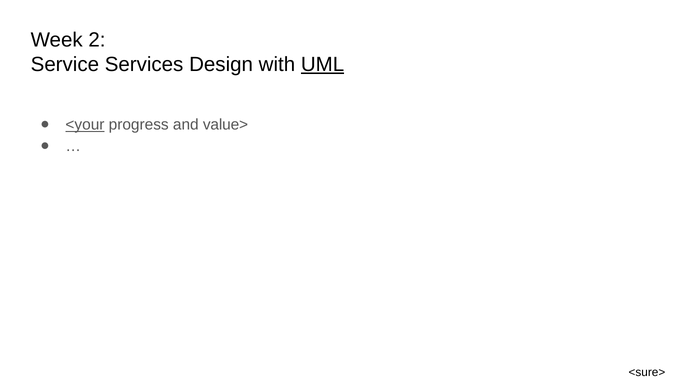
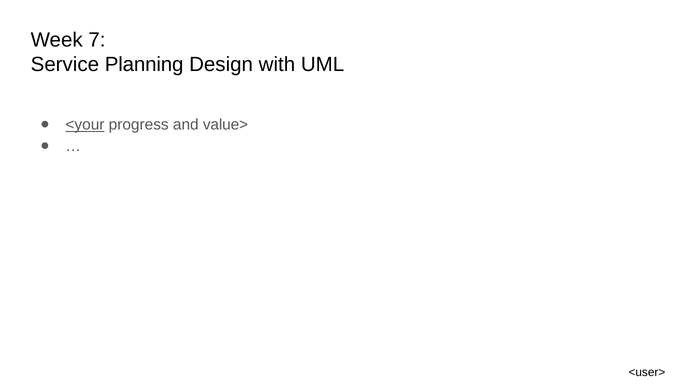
2: 2 -> 7
Services: Services -> Planning
UML underline: present -> none
<sure>: <sure> -> <user>
